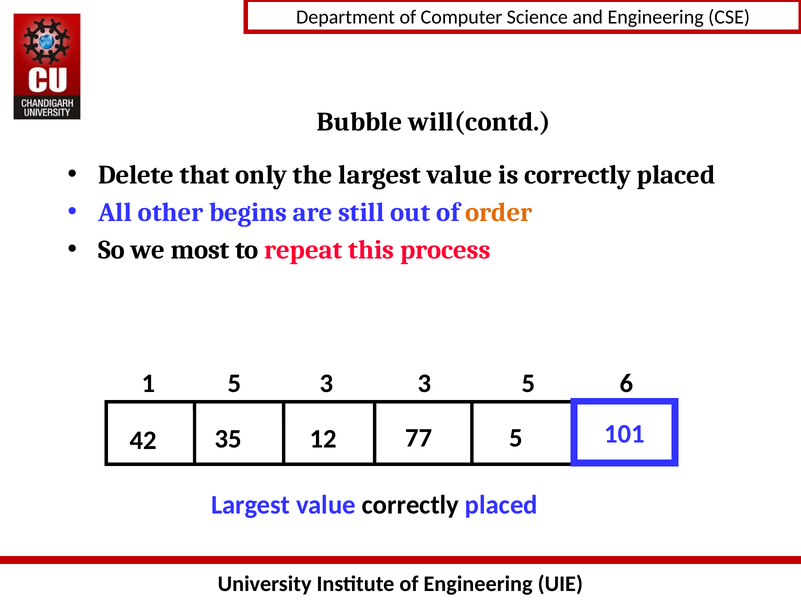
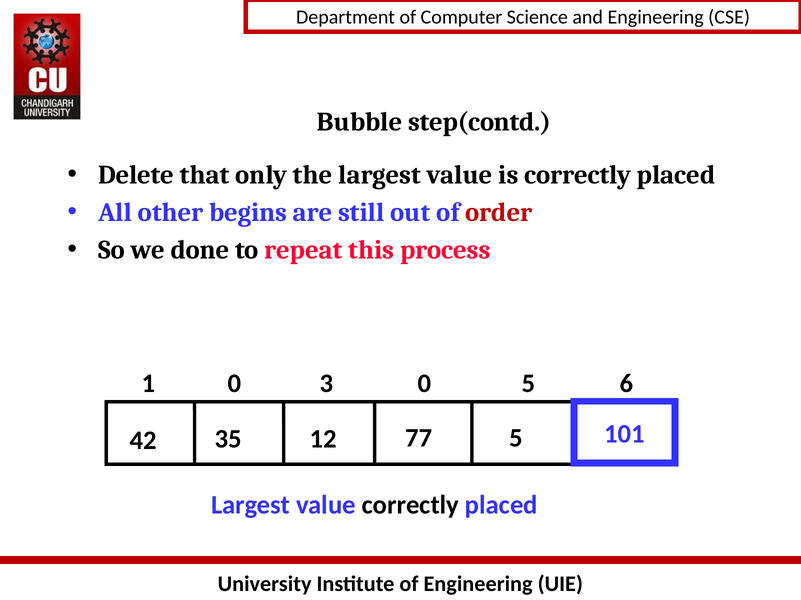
will(contd: will(contd -> step(contd
order colour: orange -> red
most: most -> done
1 5: 5 -> 0
3 3: 3 -> 0
